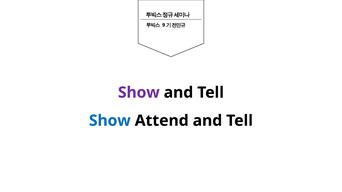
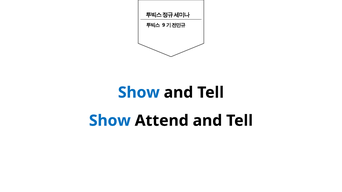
Show at (139, 93) colour: purple -> blue
